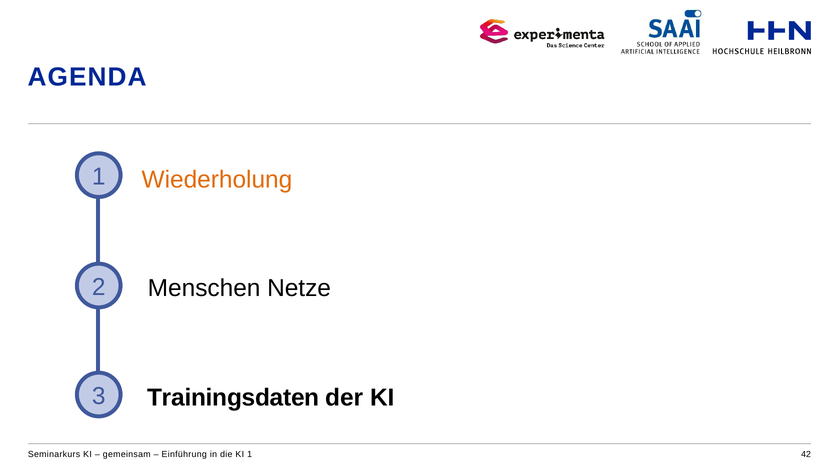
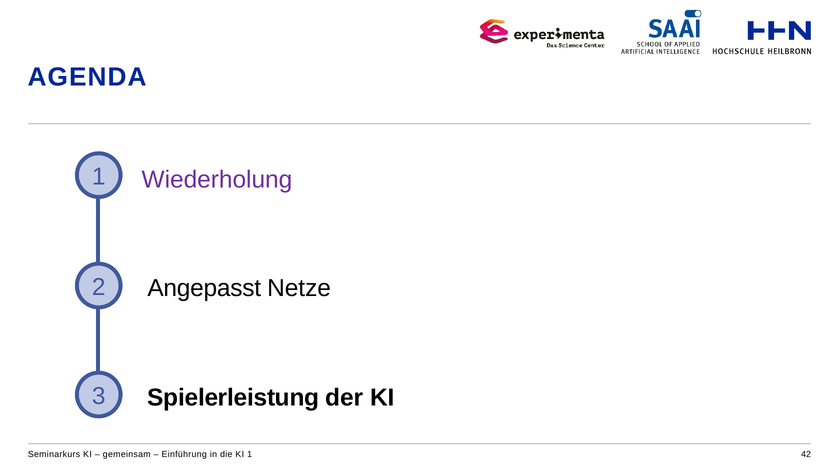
Wiederholung colour: orange -> purple
Menschen: Menschen -> Angepasst
Trainingsdaten: Trainingsdaten -> Spielerleistung
